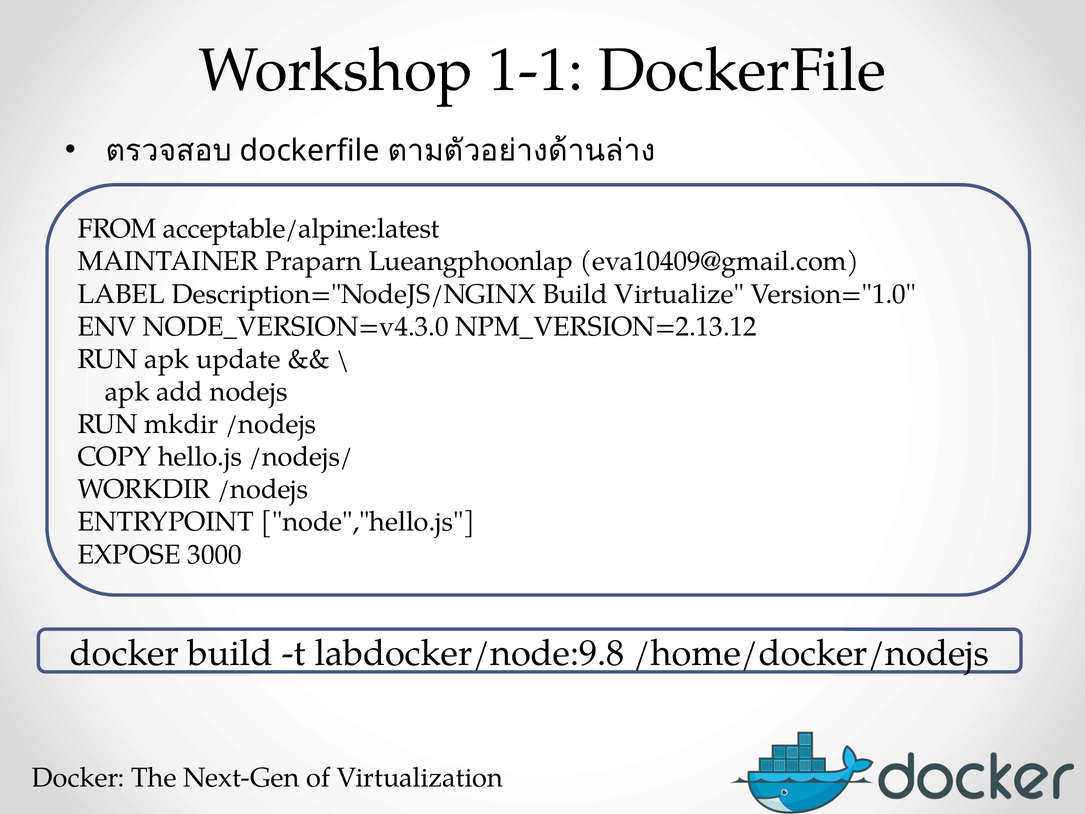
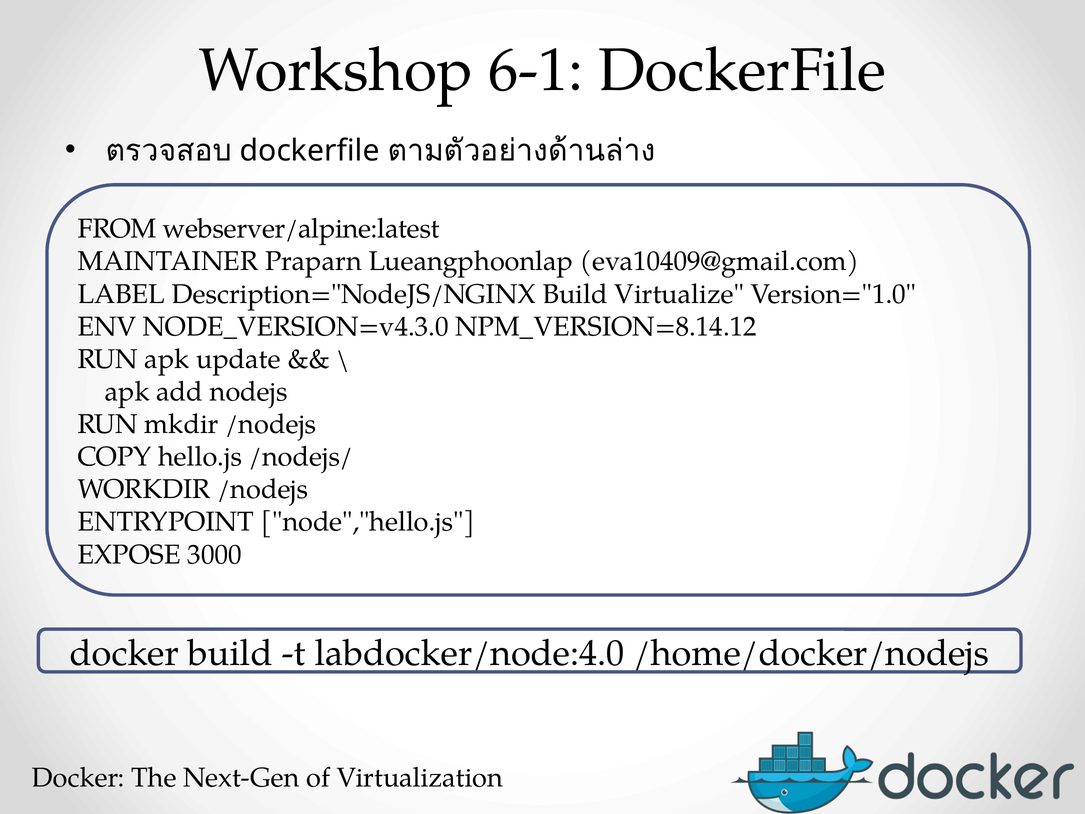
1-1: 1-1 -> 6-1
acceptable/alpine:latest: acceptable/alpine:latest -> webserver/alpine:latest
NPM_VERSION=2.13.12: NPM_VERSION=2.13.12 -> NPM_VERSION=8.14.12
labdocker/node:9.8: labdocker/node:9.8 -> labdocker/node:4.0
